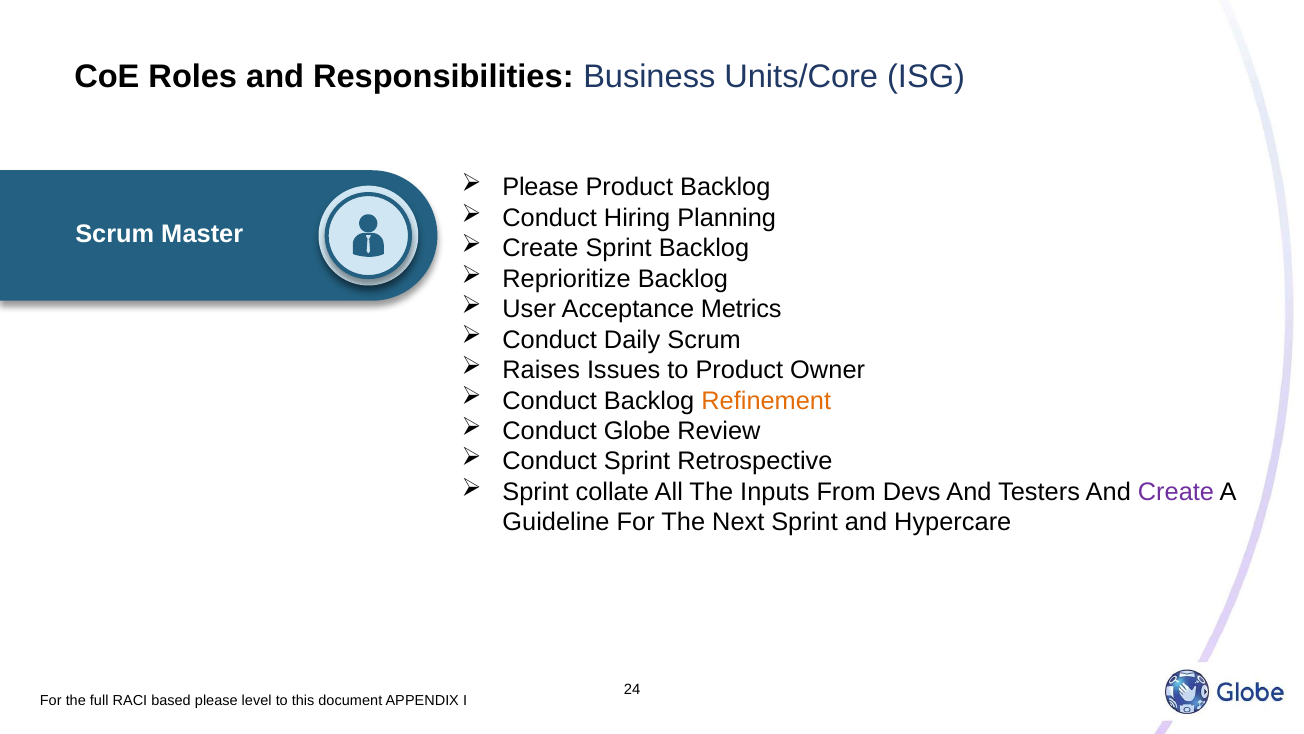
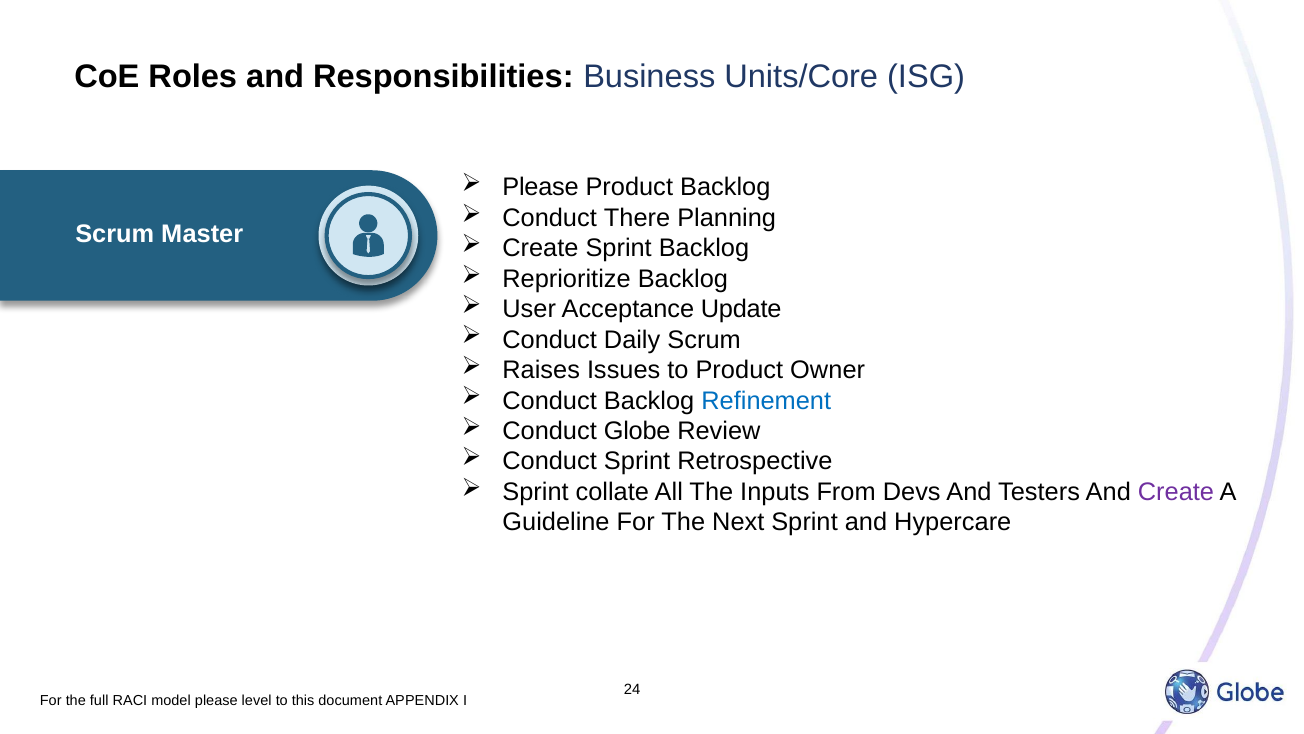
Hiring: Hiring -> There
Metrics: Metrics -> Update
Refinement colour: orange -> blue
based: based -> model
